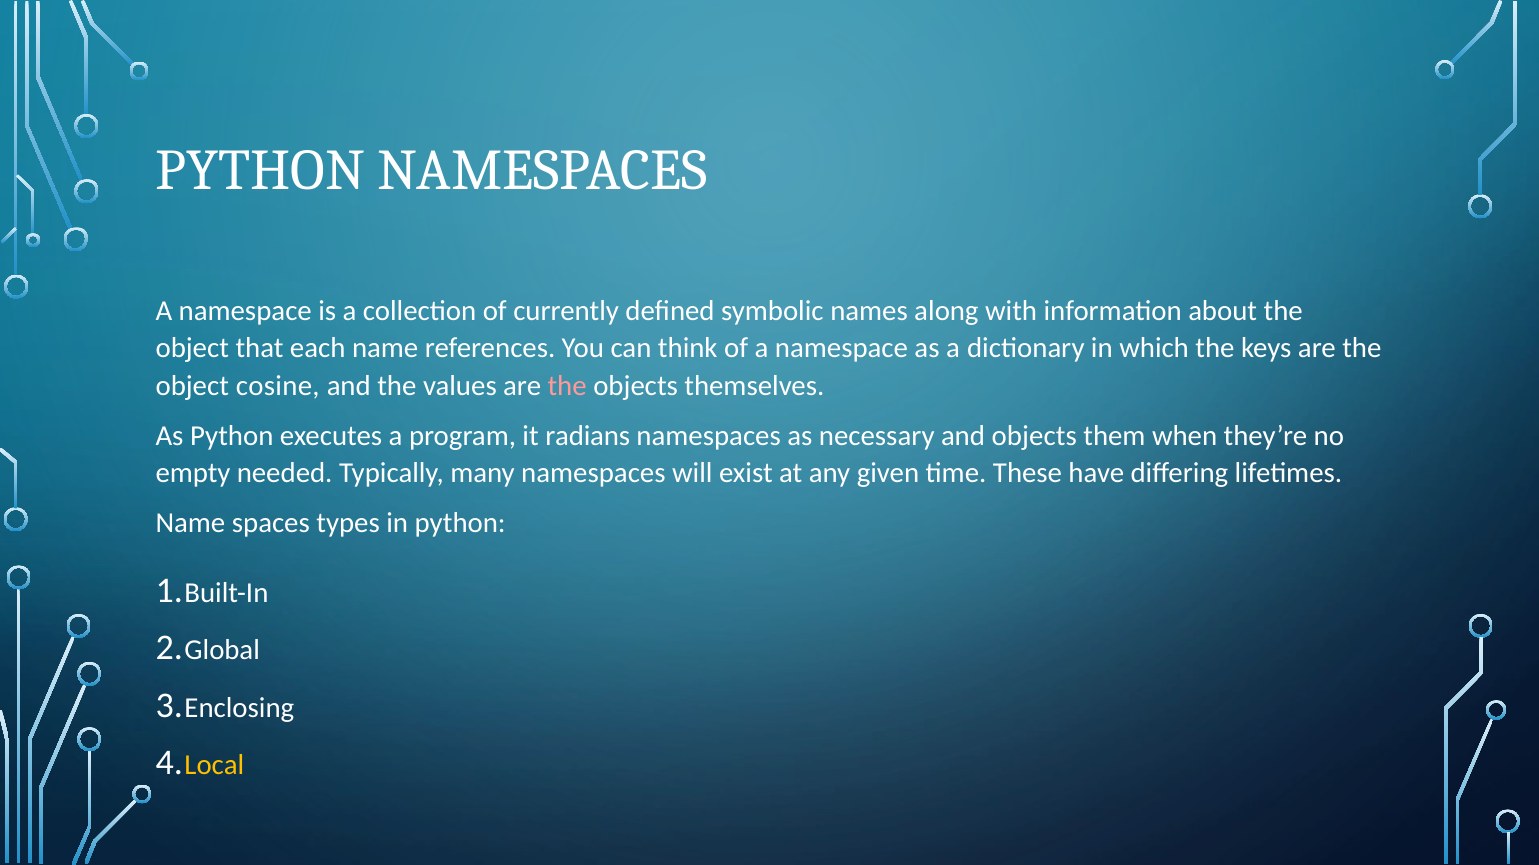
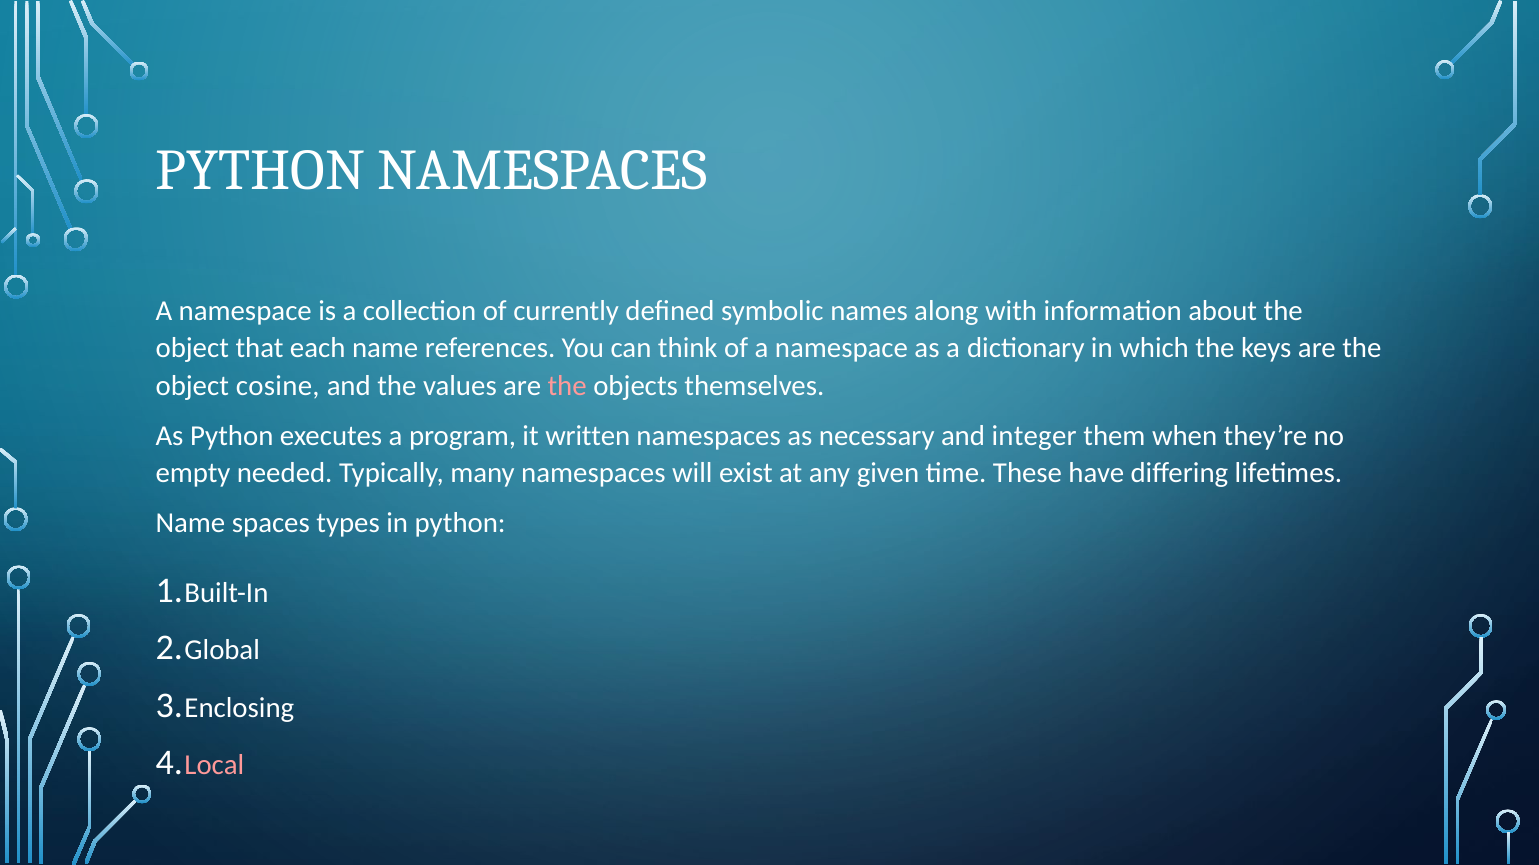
radians: radians -> written
and objects: objects -> integer
Local colour: yellow -> pink
